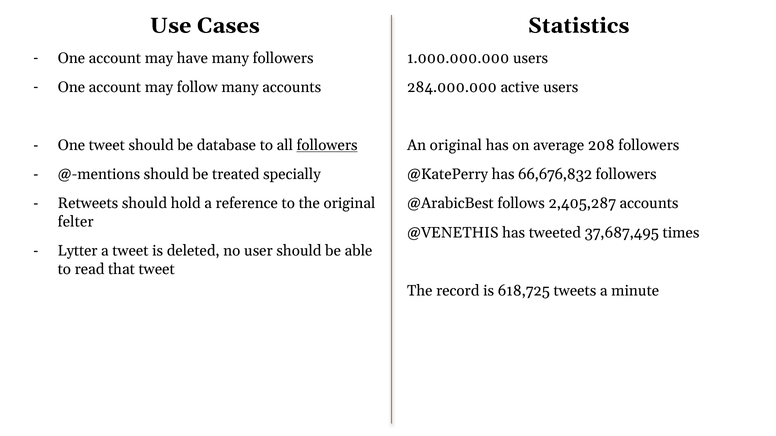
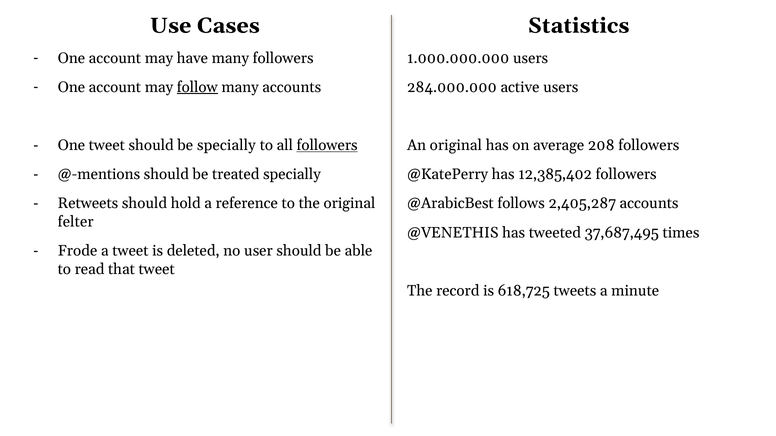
follow underline: none -> present
be database: database -> specially
66,676,832: 66,676,832 -> 12,385,402
Lytter: Lytter -> Frode
